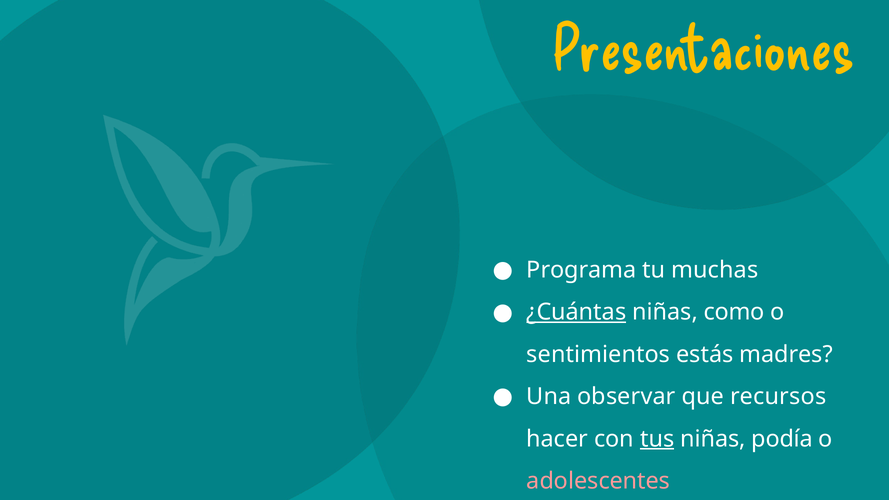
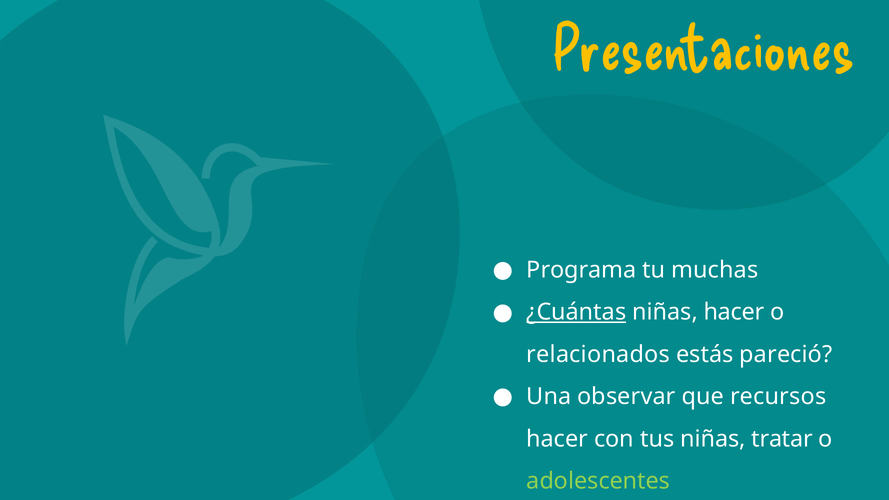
niñas como: como -> hacer
sentimientos: sentimientos -> relacionados
madres: madres -> pareció
tus underline: present -> none
podía: podía -> tratar
adolescentes colour: pink -> light green
